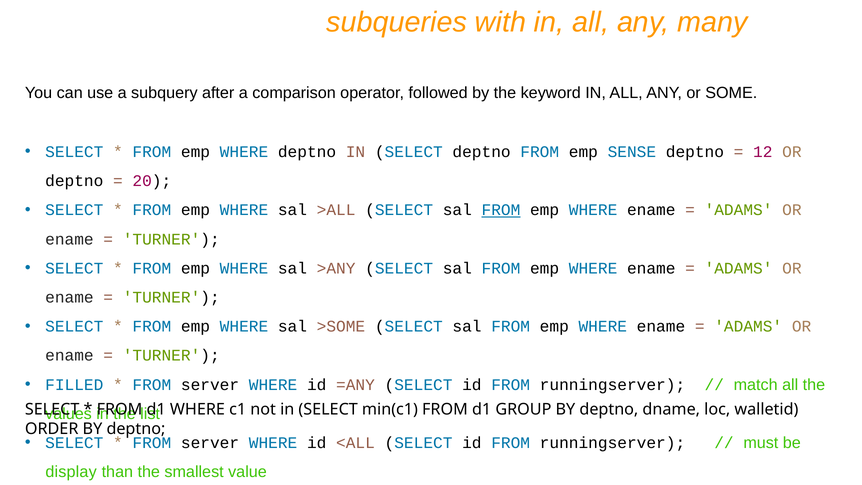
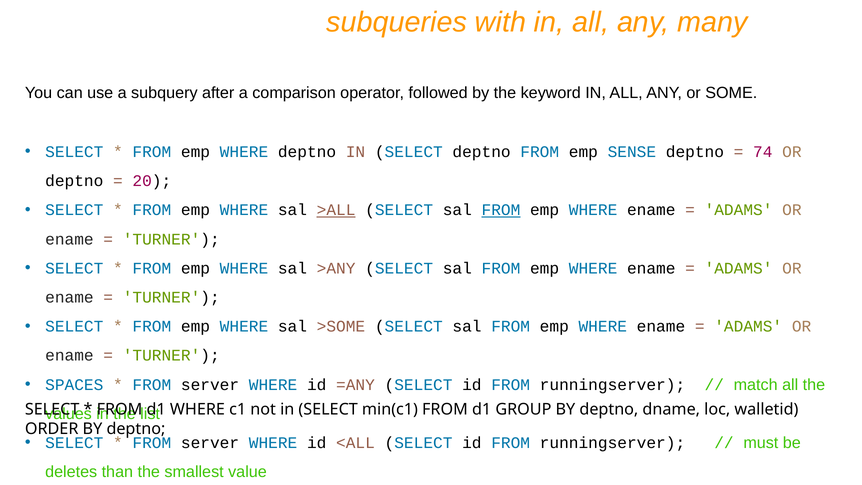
12: 12 -> 74
>ALL underline: none -> present
FILLED: FILLED -> SPACES
display: display -> deletes
